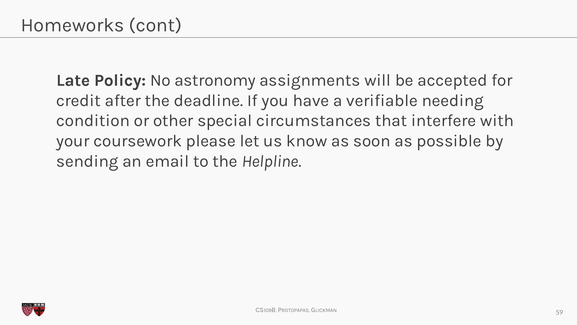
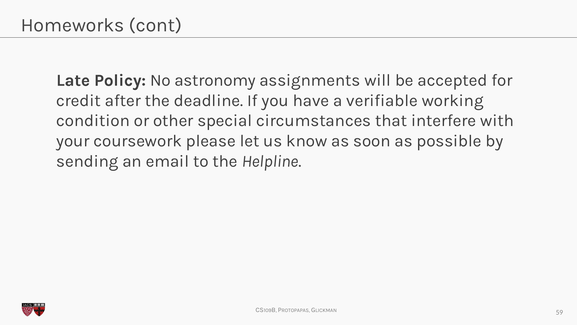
needing: needing -> working
